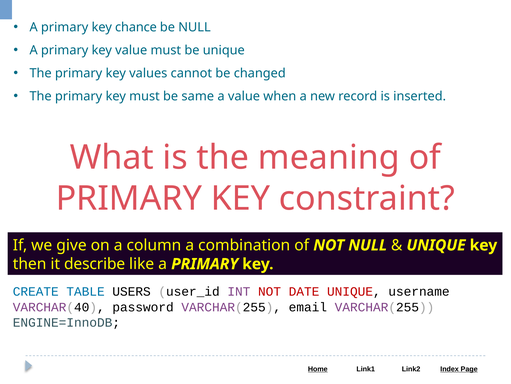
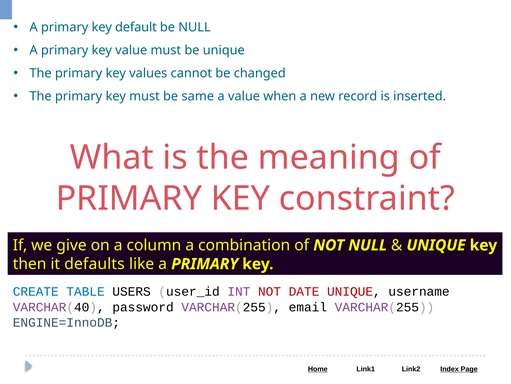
chance: chance -> default
describe: describe -> defaults
